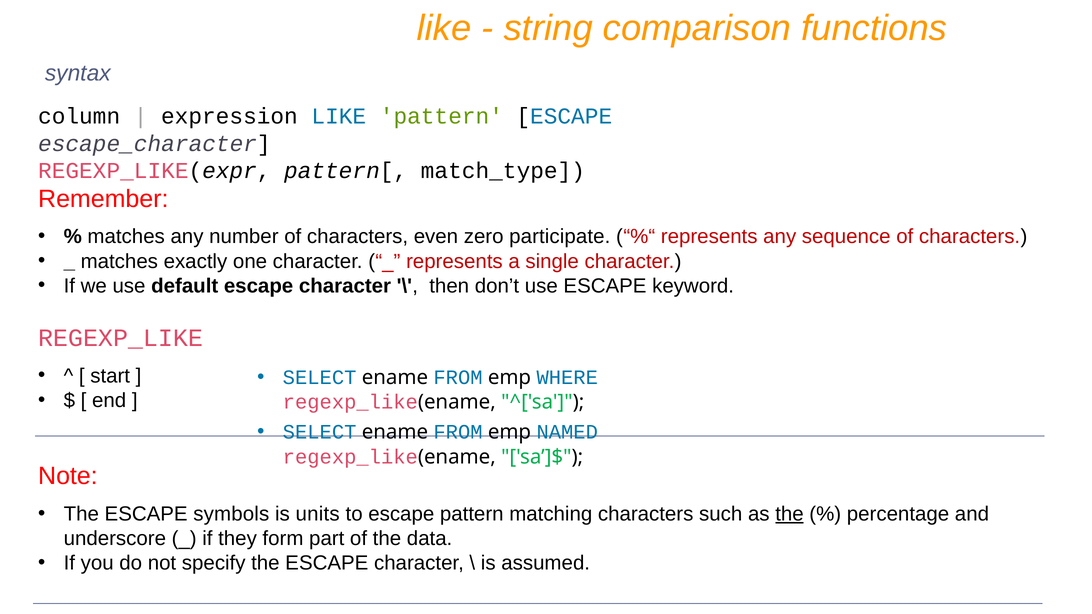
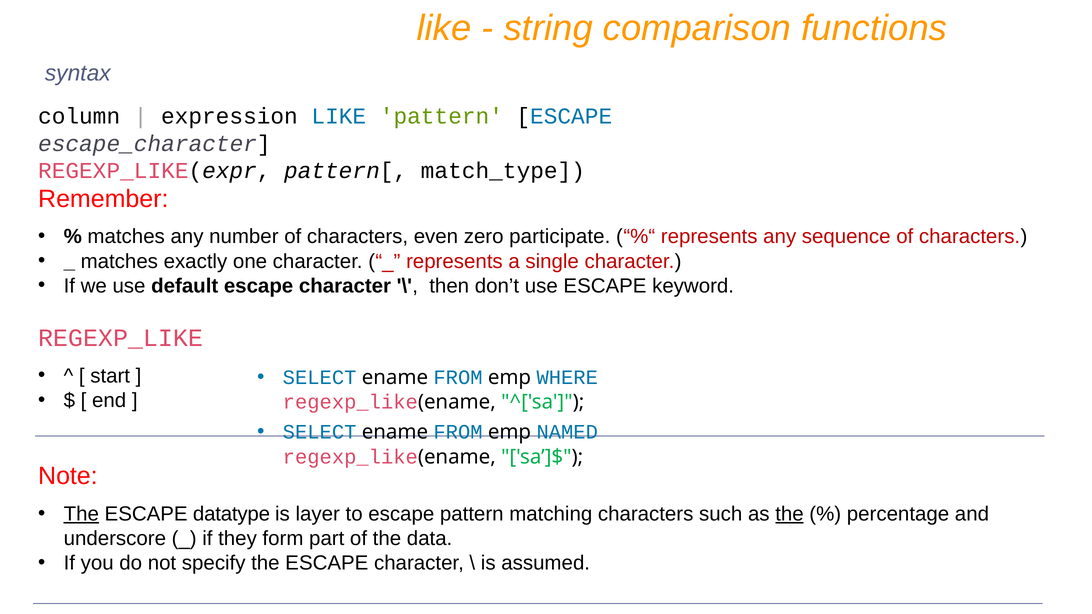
The at (81, 514) underline: none -> present
symbols: symbols -> datatype
units: units -> layer
